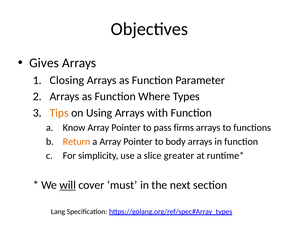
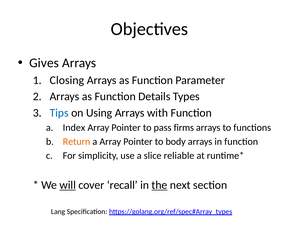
Where: Where -> Details
Tips colour: orange -> blue
Know: Know -> Index
greater: greater -> reliable
must: must -> recall
the underline: none -> present
